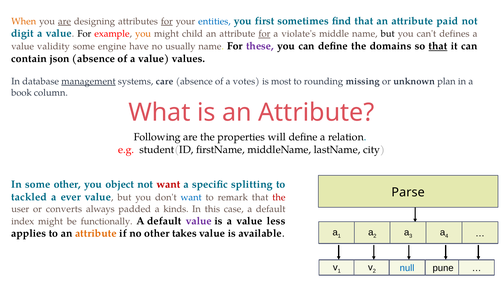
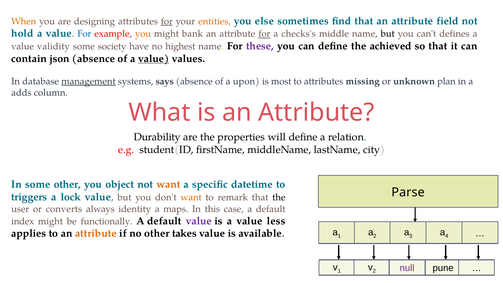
are at (64, 21) underline: present -> none
entities colour: blue -> orange
first: first -> else
paid: paid -> field
digit: digit -> hold
For at (84, 34) colour: black -> blue
child: child -> bank
violate's: violate's -> checks's
engine: engine -> society
usually: usually -> highest
domains: domains -> achieved
that at (438, 46) underline: present -> none
value at (154, 59) underline: none -> present
care: care -> says
votes: votes -> upon
to rounding: rounding -> attributes
book: book -> adds
Following: Following -> Durability
want at (168, 184) colour: red -> orange
splitting: splitting -> datetime
tackled: tackled -> triggers
ever: ever -> lock
want at (191, 197) colour: blue -> orange
the at (279, 197) colour: red -> black
padded: padded -> identity
kinds: kinds -> maps
null colour: blue -> purple
